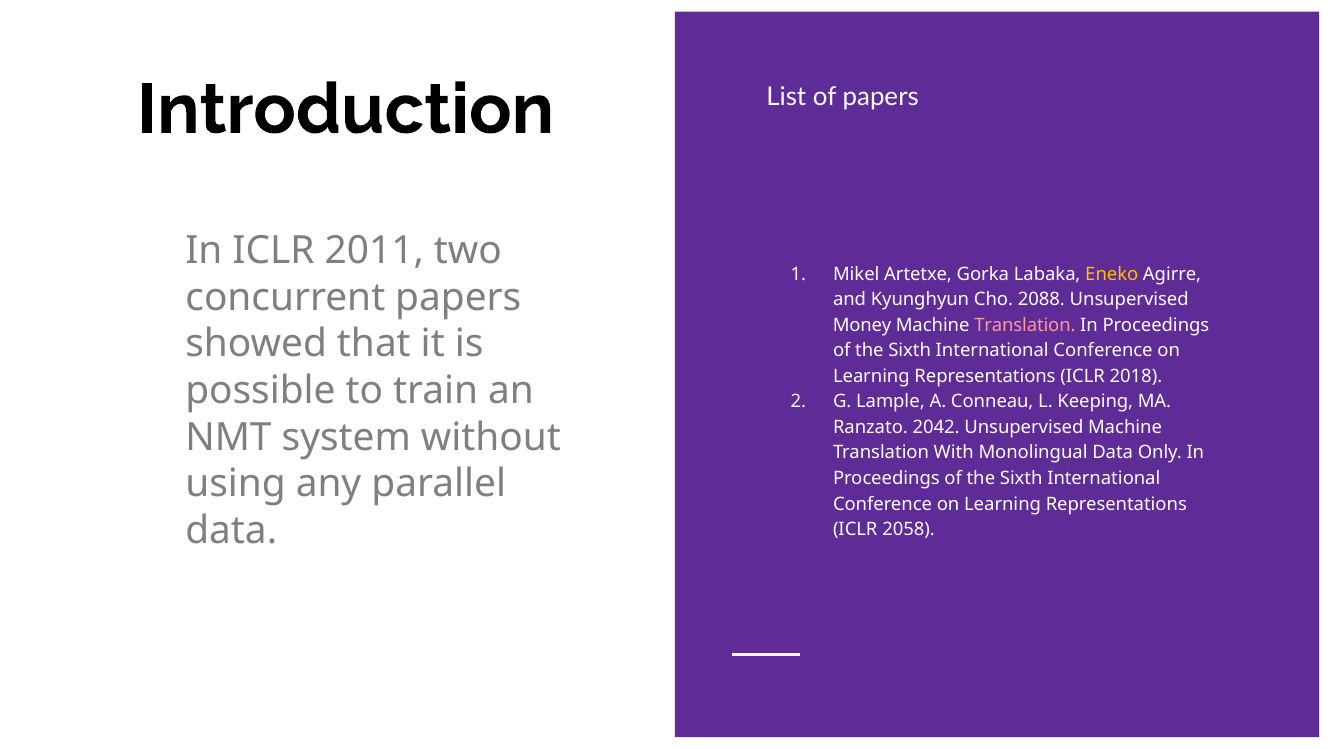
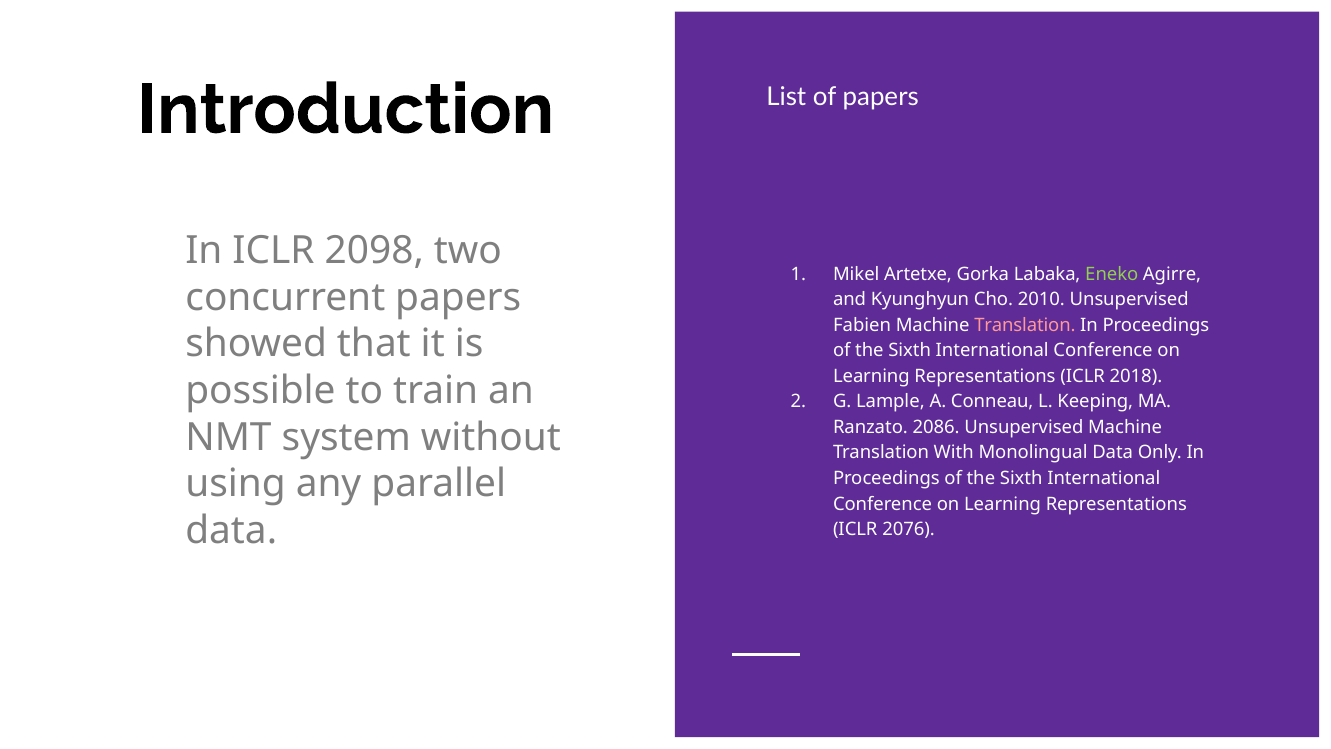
2011: 2011 -> 2098
Eneko colour: yellow -> light green
2088: 2088 -> 2010
Money: Money -> Fabien
2042: 2042 -> 2086
2058: 2058 -> 2076
